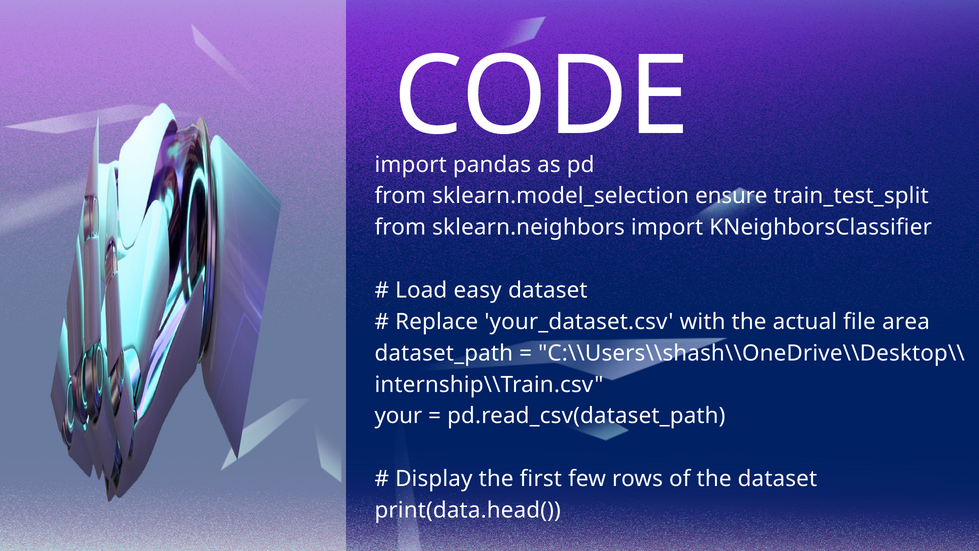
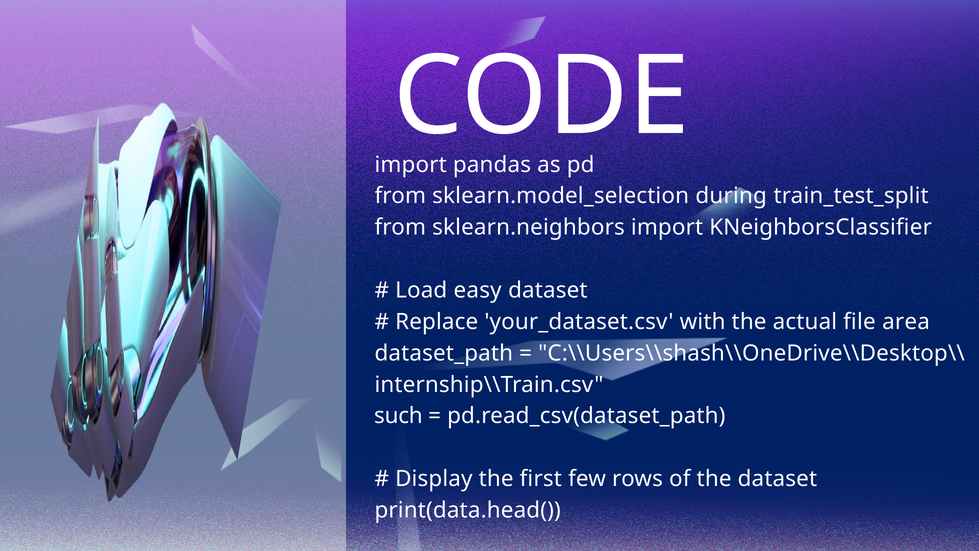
ensure: ensure -> during
your: your -> such
